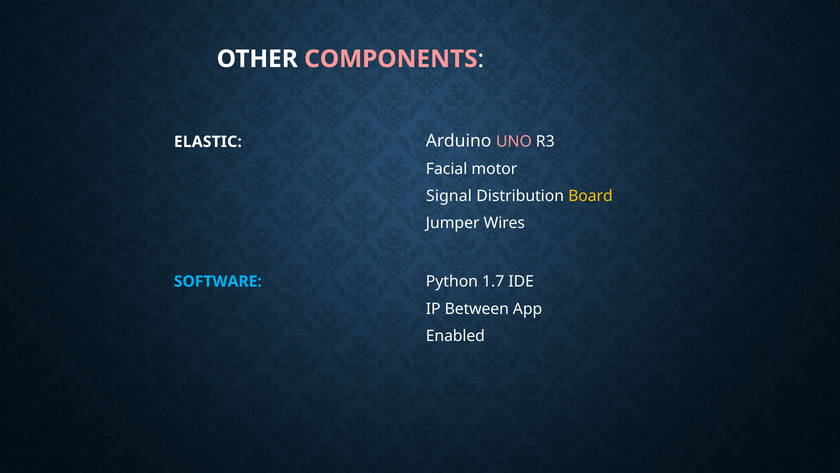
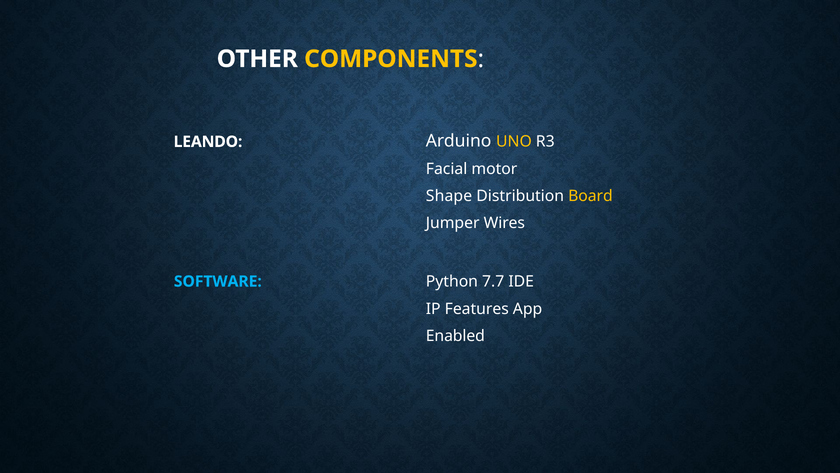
COMPONENTS colour: pink -> yellow
ELASTIC: ELASTIC -> LEANDO
UNO colour: pink -> yellow
Signal: Signal -> Shape
1.7: 1.7 -> 7.7
Between: Between -> Features
